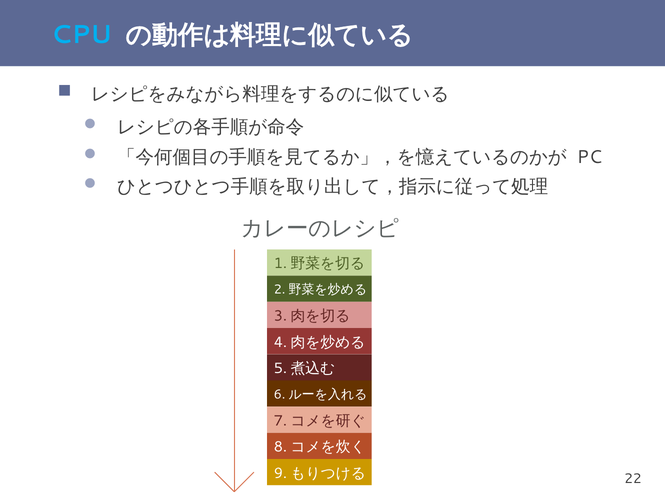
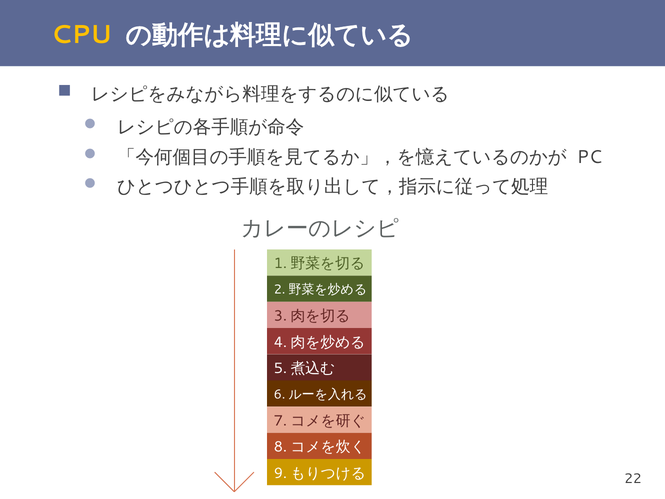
CPU colour: light blue -> yellow
